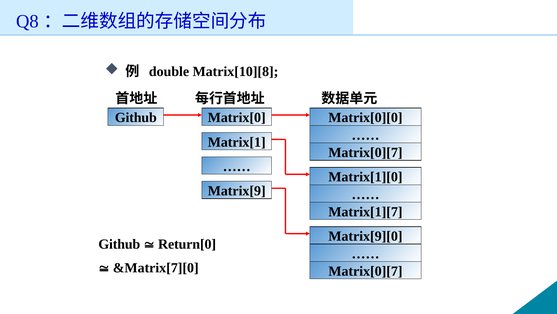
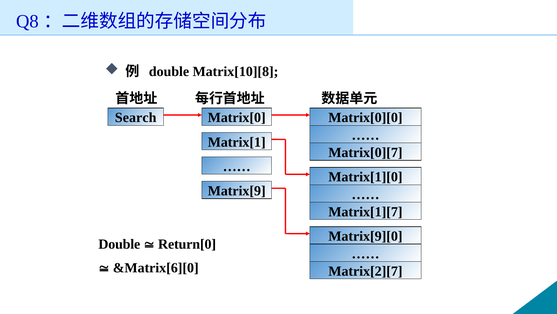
Github at (136, 117): Github -> Search
Github at (119, 244): Github -> Double
&Matrix[7][0: &Matrix[7][0 -> &Matrix[6][0
Matrix[0][7 at (365, 271): Matrix[0][7 -> Matrix[2][7
